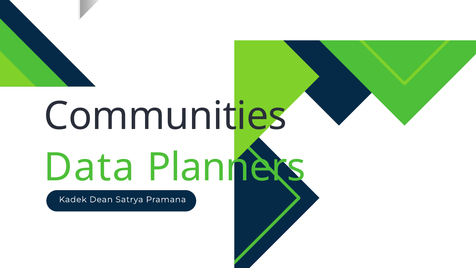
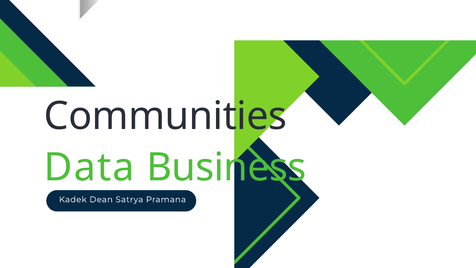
Planners: Planners -> Business
